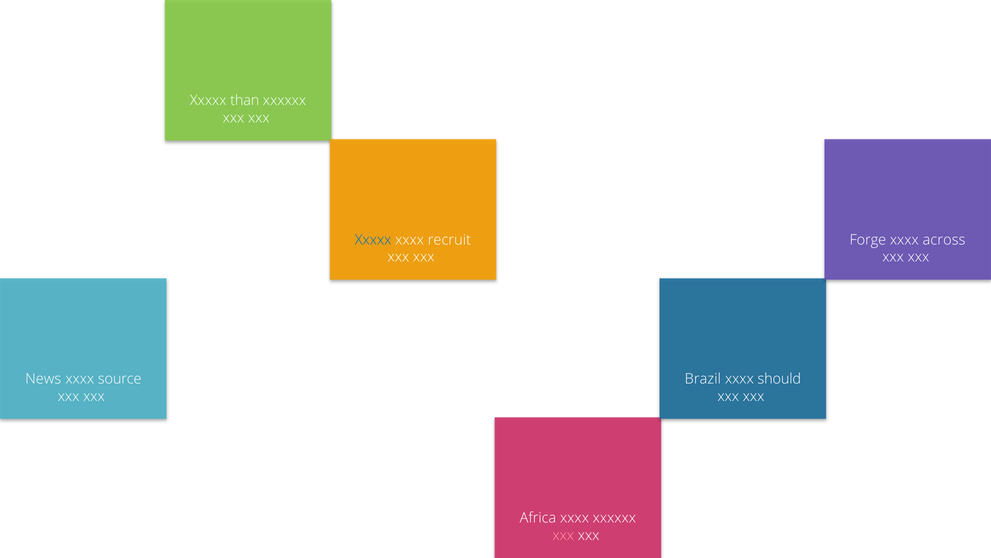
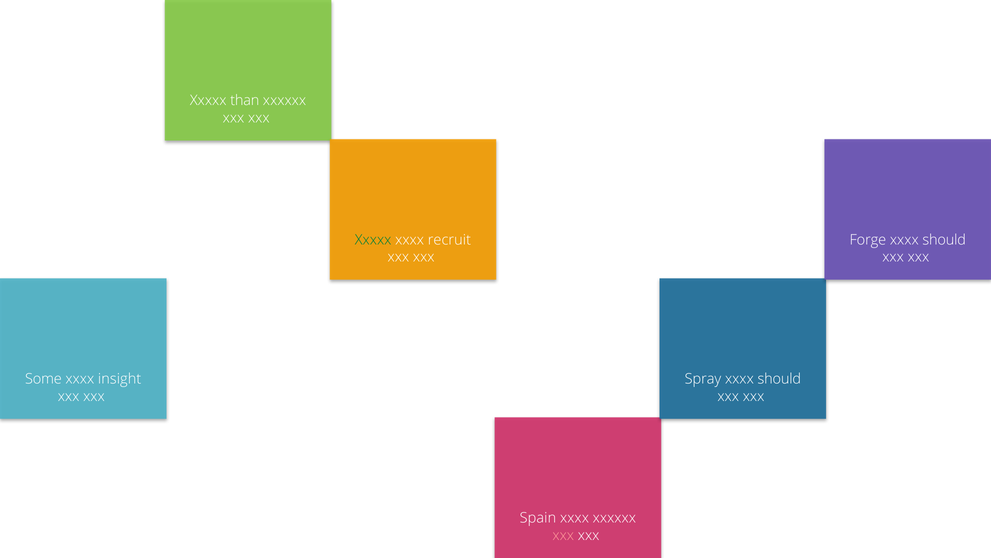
Xxxxx at (373, 240) colour: blue -> green
across at (944, 240): across -> should
News: News -> Some
source: source -> insight
Brazil: Brazil -> Spray
Africa: Africa -> Spain
